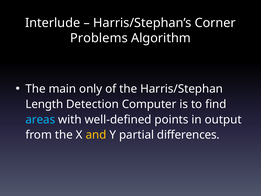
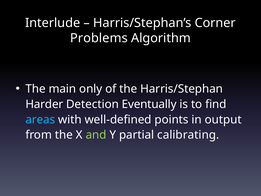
Length: Length -> Harder
Computer: Computer -> Eventually
and colour: yellow -> light green
differences: differences -> calibrating
